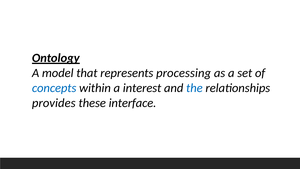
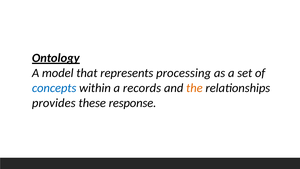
interest: interest -> records
the colour: blue -> orange
interface: interface -> response
